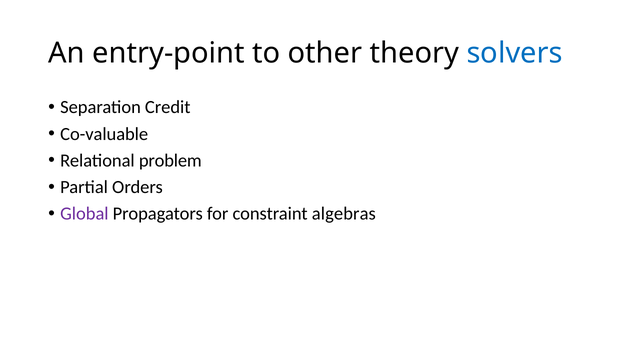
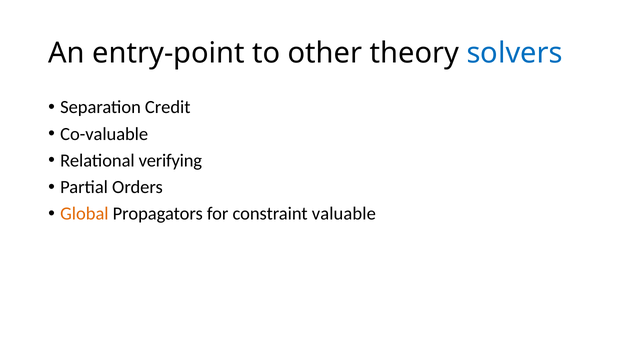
problem: problem -> verifying
Global colour: purple -> orange
algebras: algebras -> valuable
